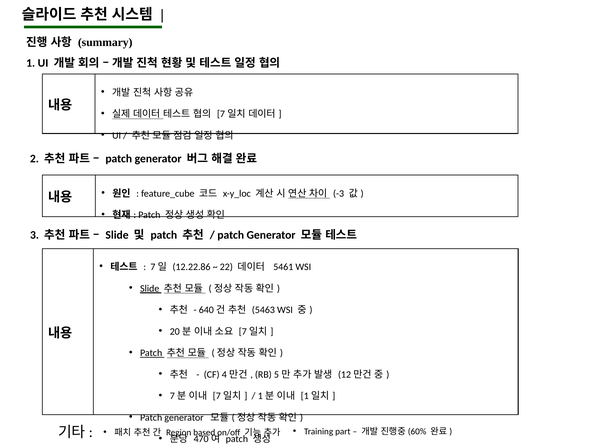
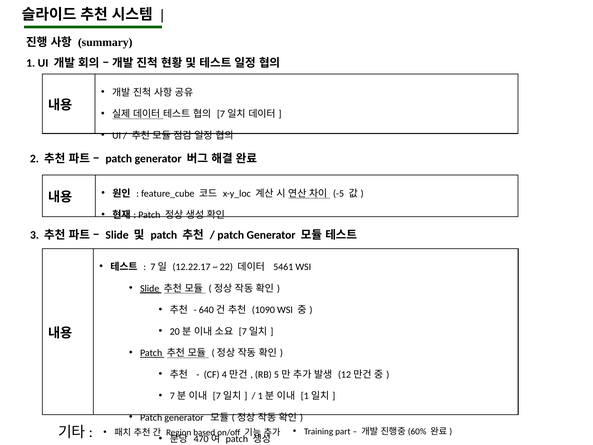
-3: -3 -> -5
12.22.86: 12.22.86 -> 12.22.17
5463: 5463 -> 1090
